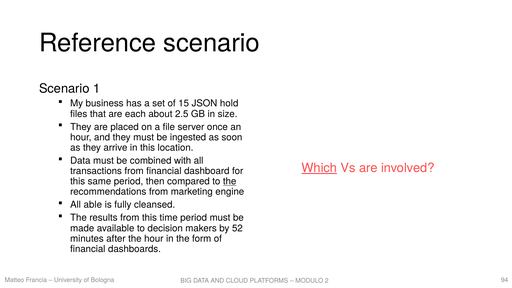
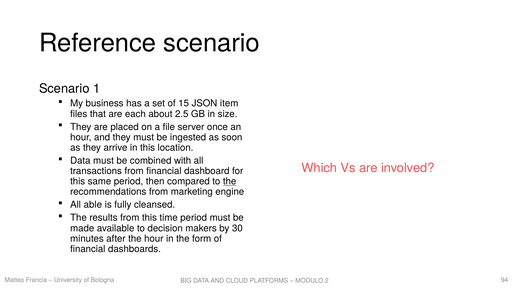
hold: hold -> item
Which underline: present -> none
52: 52 -> 30
